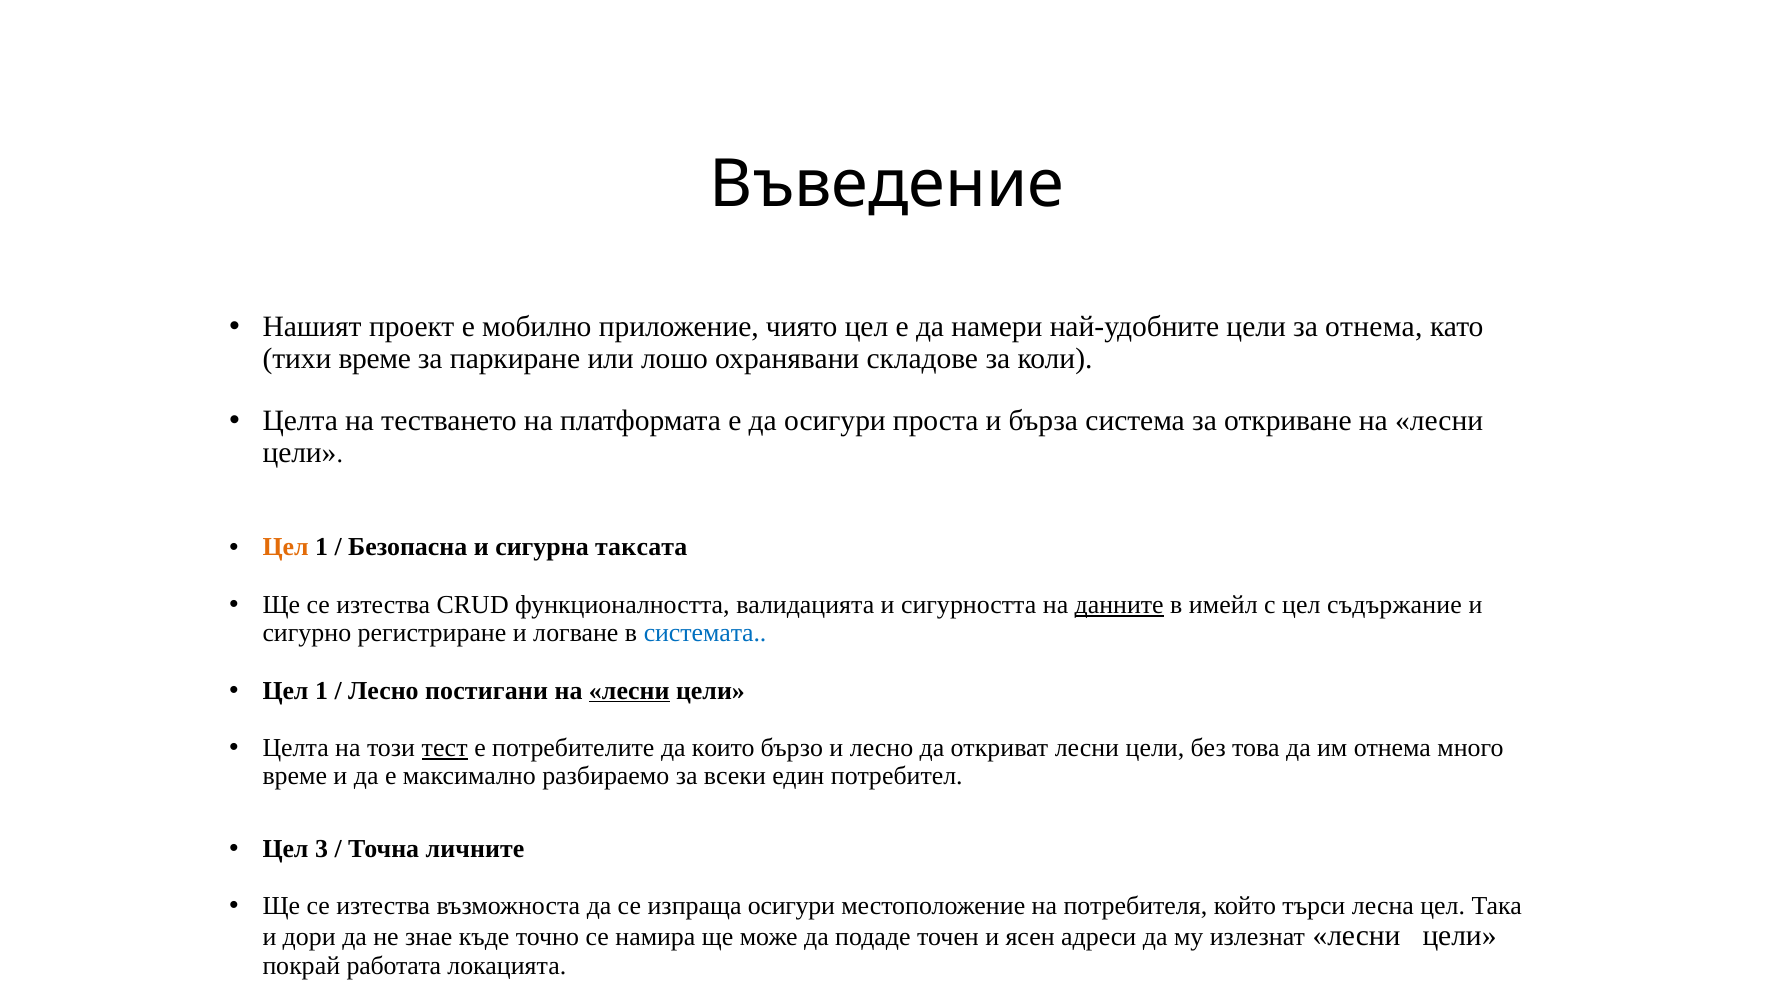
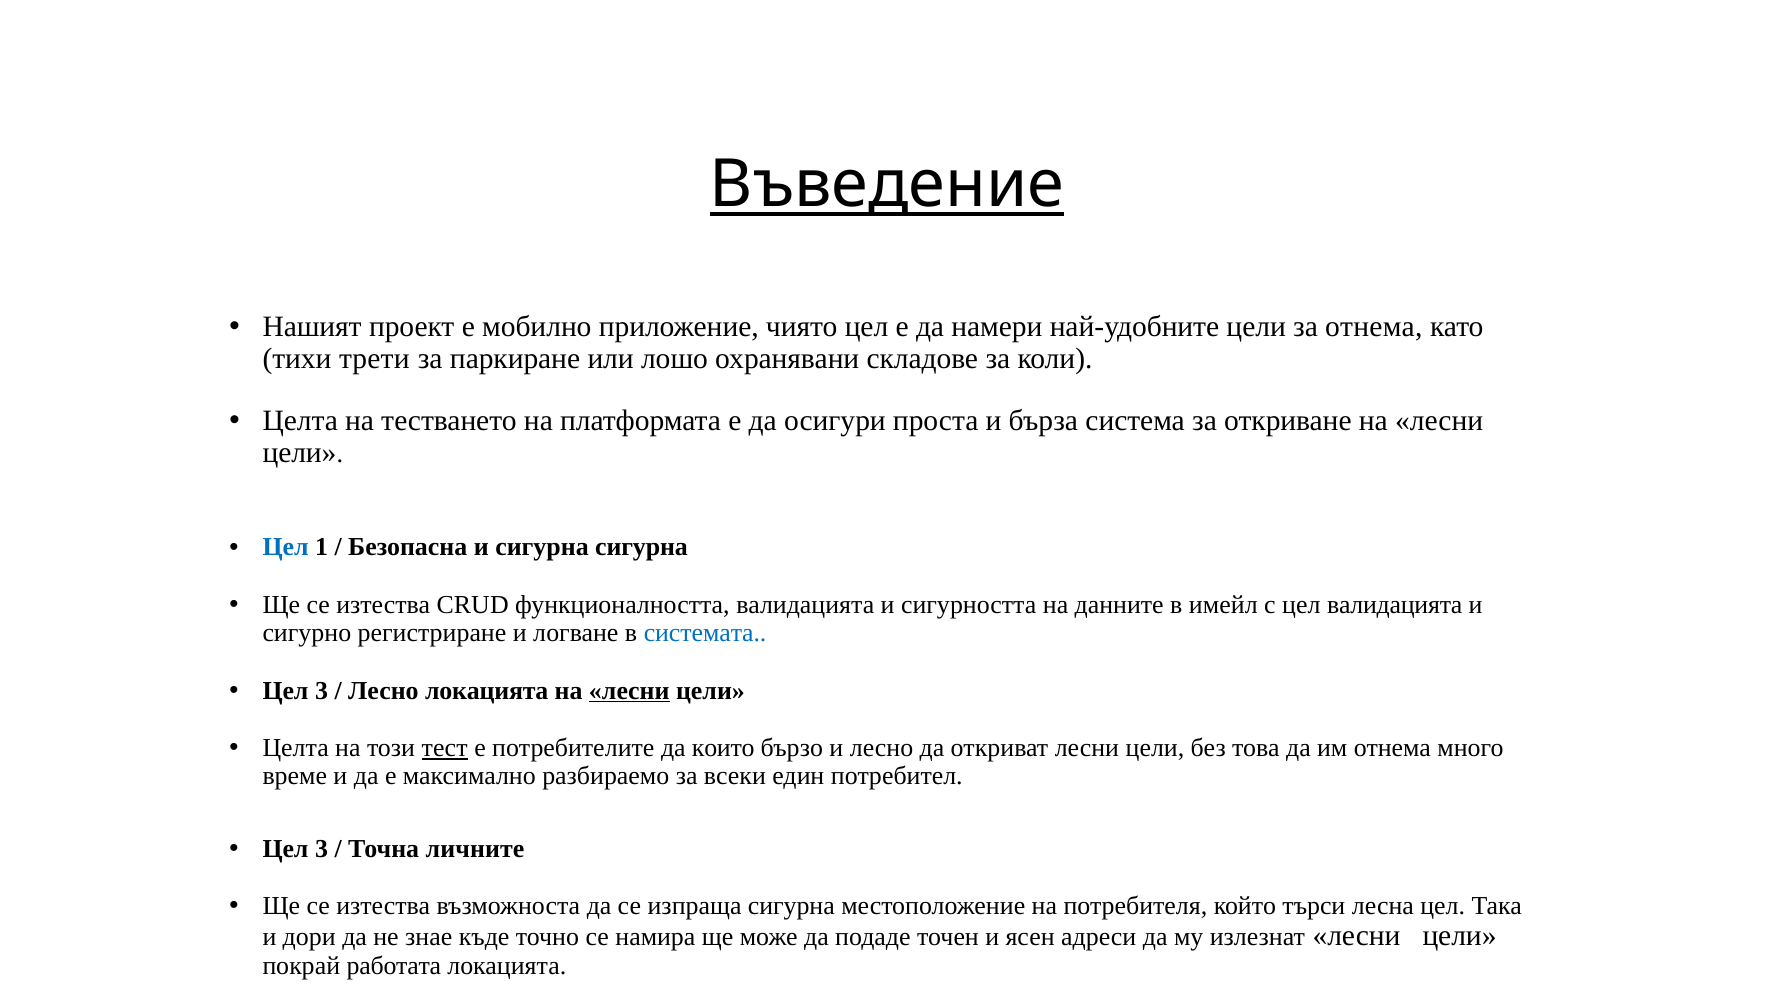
Въведение underline: none -> present
тихи време: време -> трети
Цел at (286, 547) colour: orange -> blue
сигурна таксата: таксата -> сигурна
данните underline: present -> none
цел съдържание: съдържание -> валидацията
1 at (322, 690): 1 -> 3
Лесно постигани: постигани -> локацията
изпраща осигури: осигури -> сигурна
